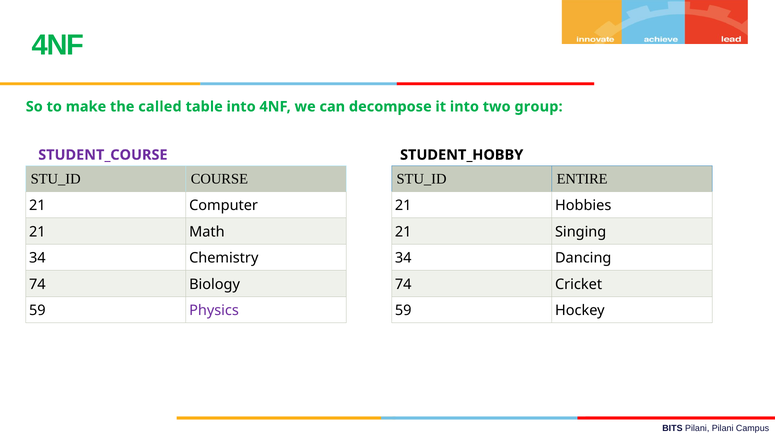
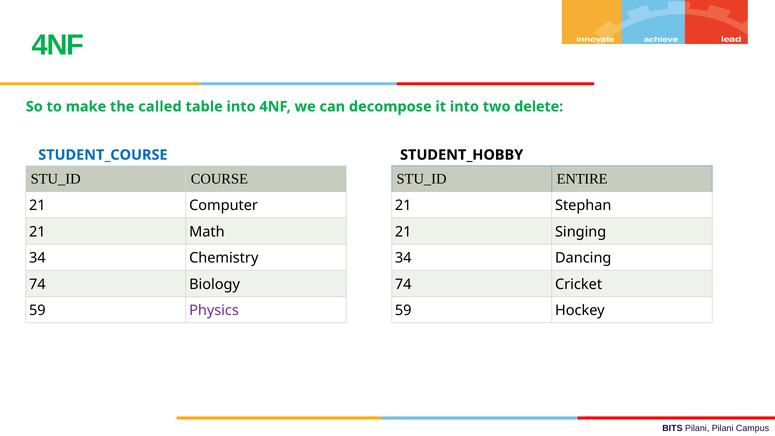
group: group -> delete
STUDENT_COURSE colour: purple -> blue
Hobbies: Hobbies -> Stephan
